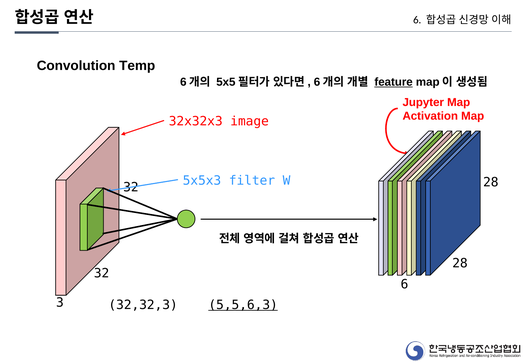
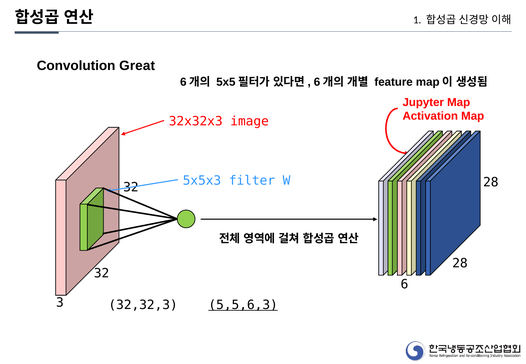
6 at (417, 20): 6 -> 1
Temp: Temp -> Great
feature underline: present -> none
